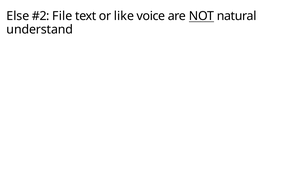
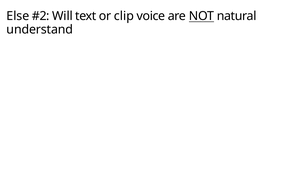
File: File -> Will
like: like -> clip
